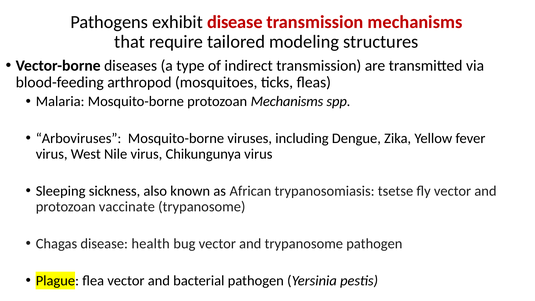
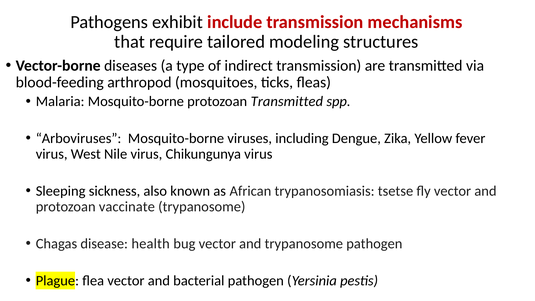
exhibit disease: disease -> include
protozoan Mechanisms: Mechanisms -> Transmitted
